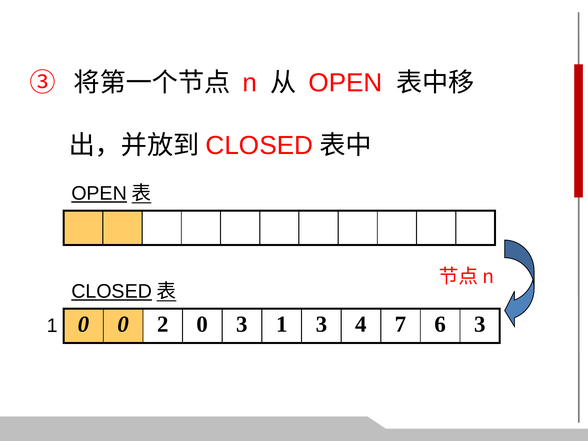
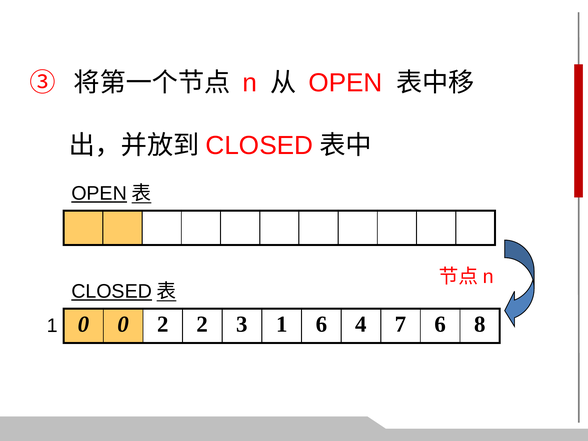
2 0: 0 -> 2
1 3: 3 -> 6
6 3: 3 -> 8
